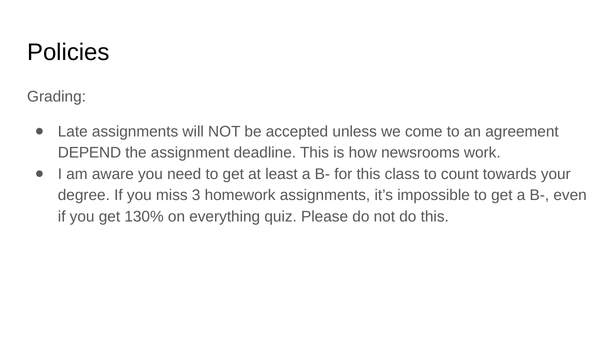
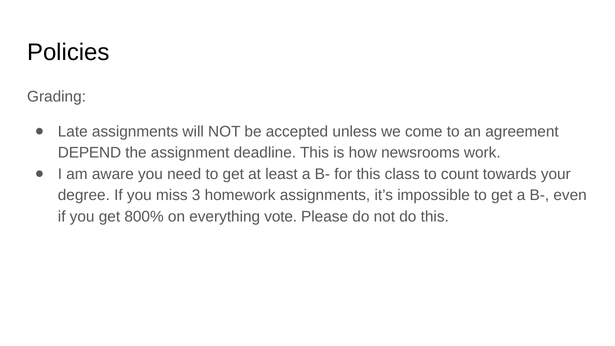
130%: 130% -> 800%
quiz: quiz -> vote
